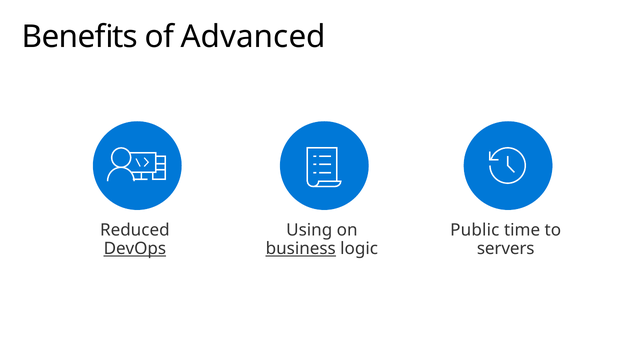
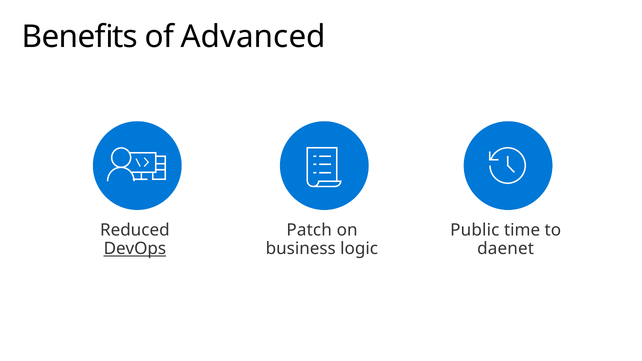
Using: Using -> Patch
business underline: present -> none
servers: servers -> daenet
